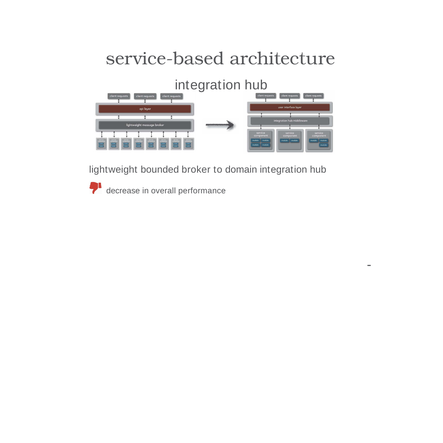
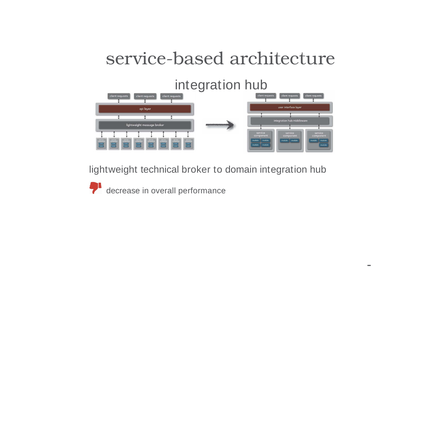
bounded: bounded -> technical
